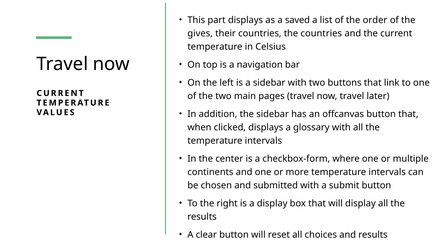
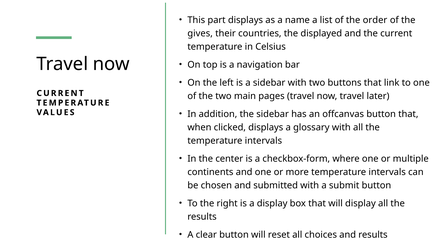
saved: saved -> name
the countries: countries -> displayed
